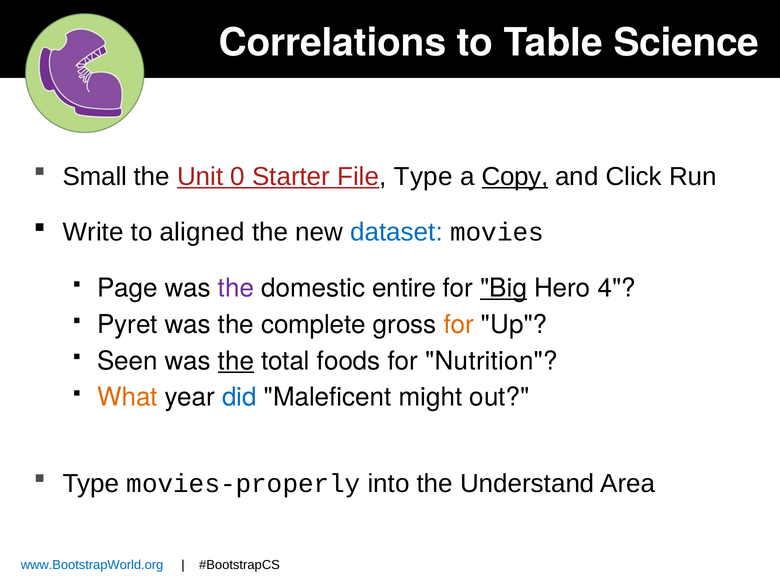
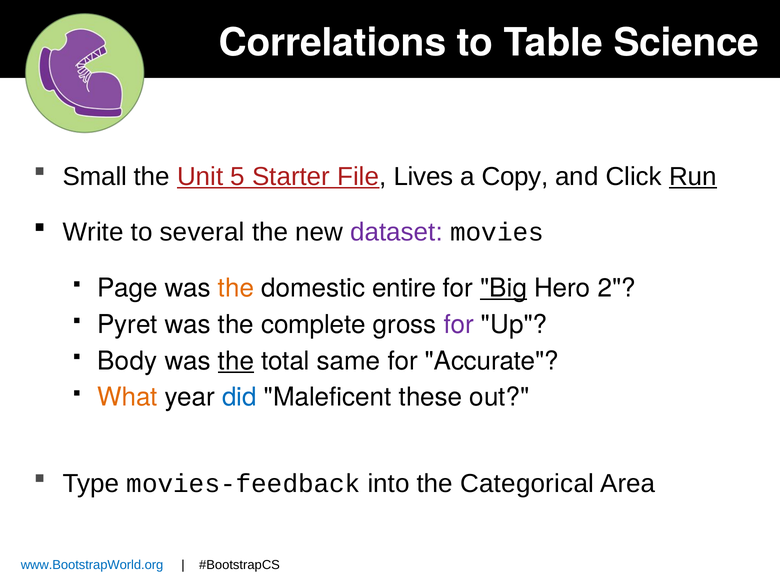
0: 0 -> 5
File Type: Type -> Lives
Copy underline: present -> none
Run underline: none -> present
aligned: aligned -> several
dataset colour: blue -> purple
the at (236, 288) colour: purple -> orange
4: 4 -> 2
for at (459, 325) colour: orange -> purple
Seen: Seen -> Body
foods: foods -> same
Nutrition: Nutrition -> Accurate
might: might -> these
movies-properly: movies-properly -> movies-feedback
Understand: Understand -> Categorical
